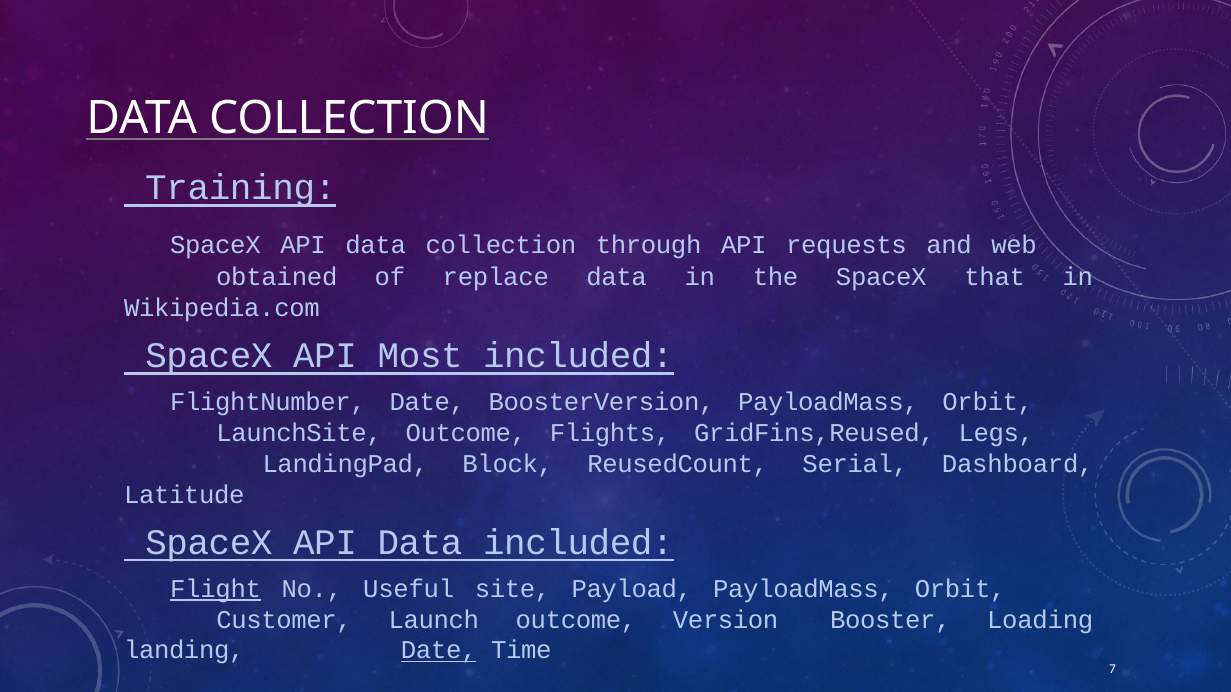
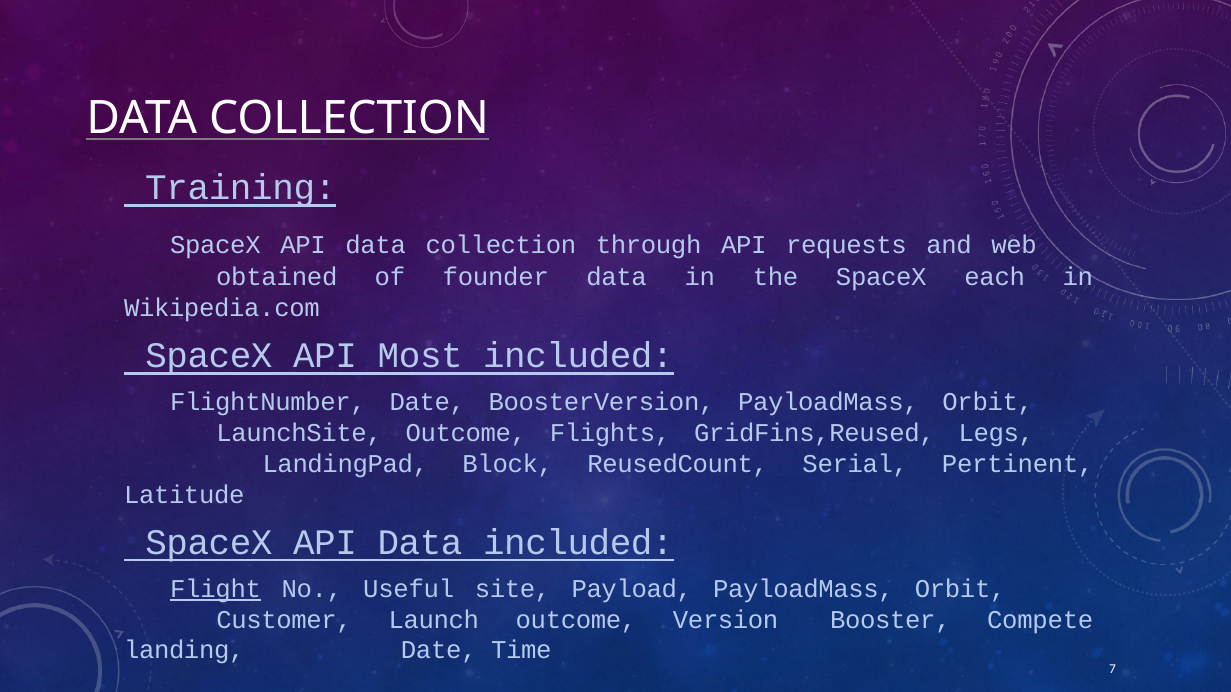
replace: replace -> founder
that: that -> each
Dashboard: Dashboard -> Pertinent
Loading: Loading -> Compete
Date at (439, 651) underline: present -> none
